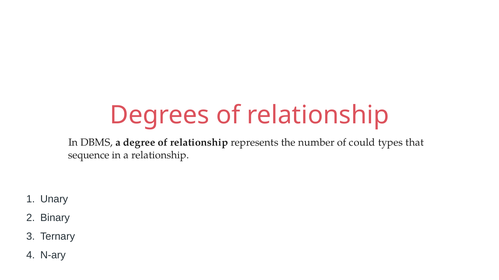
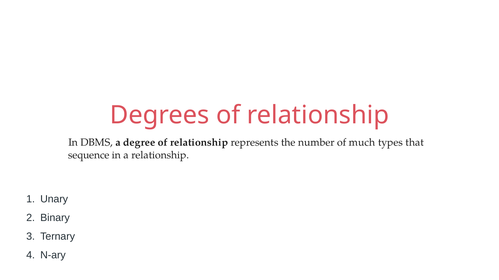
could: could -> much
